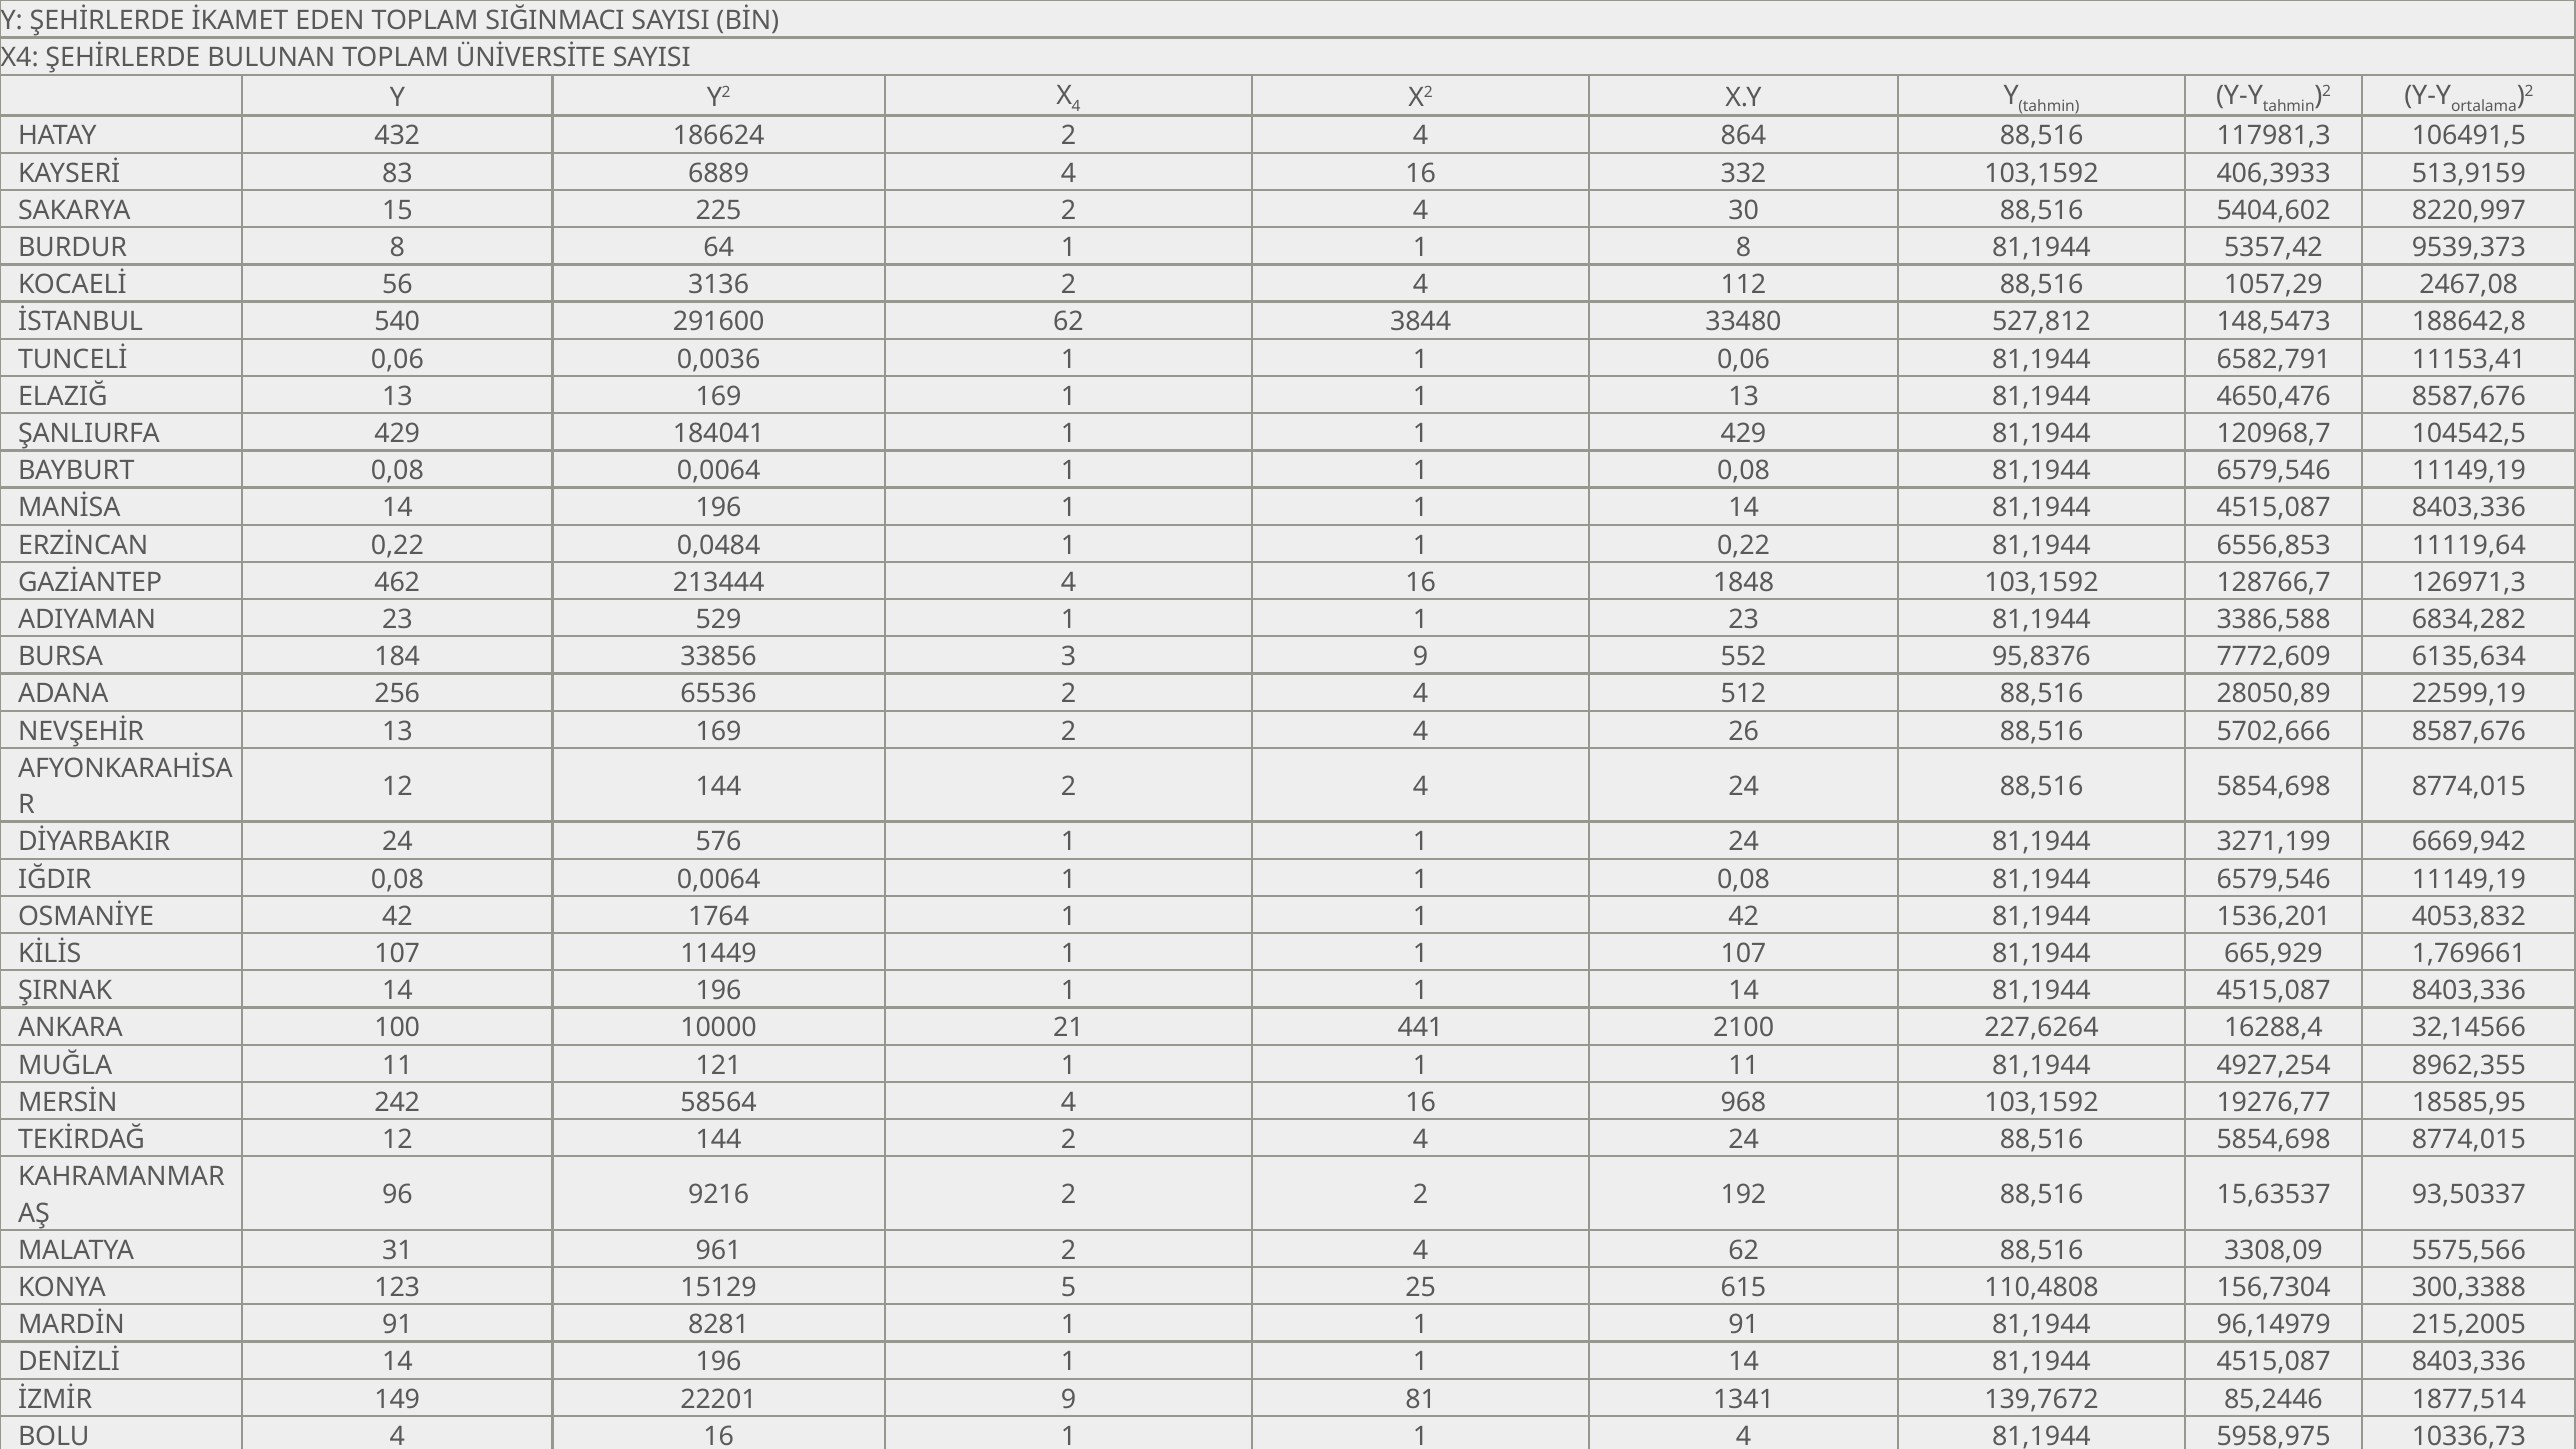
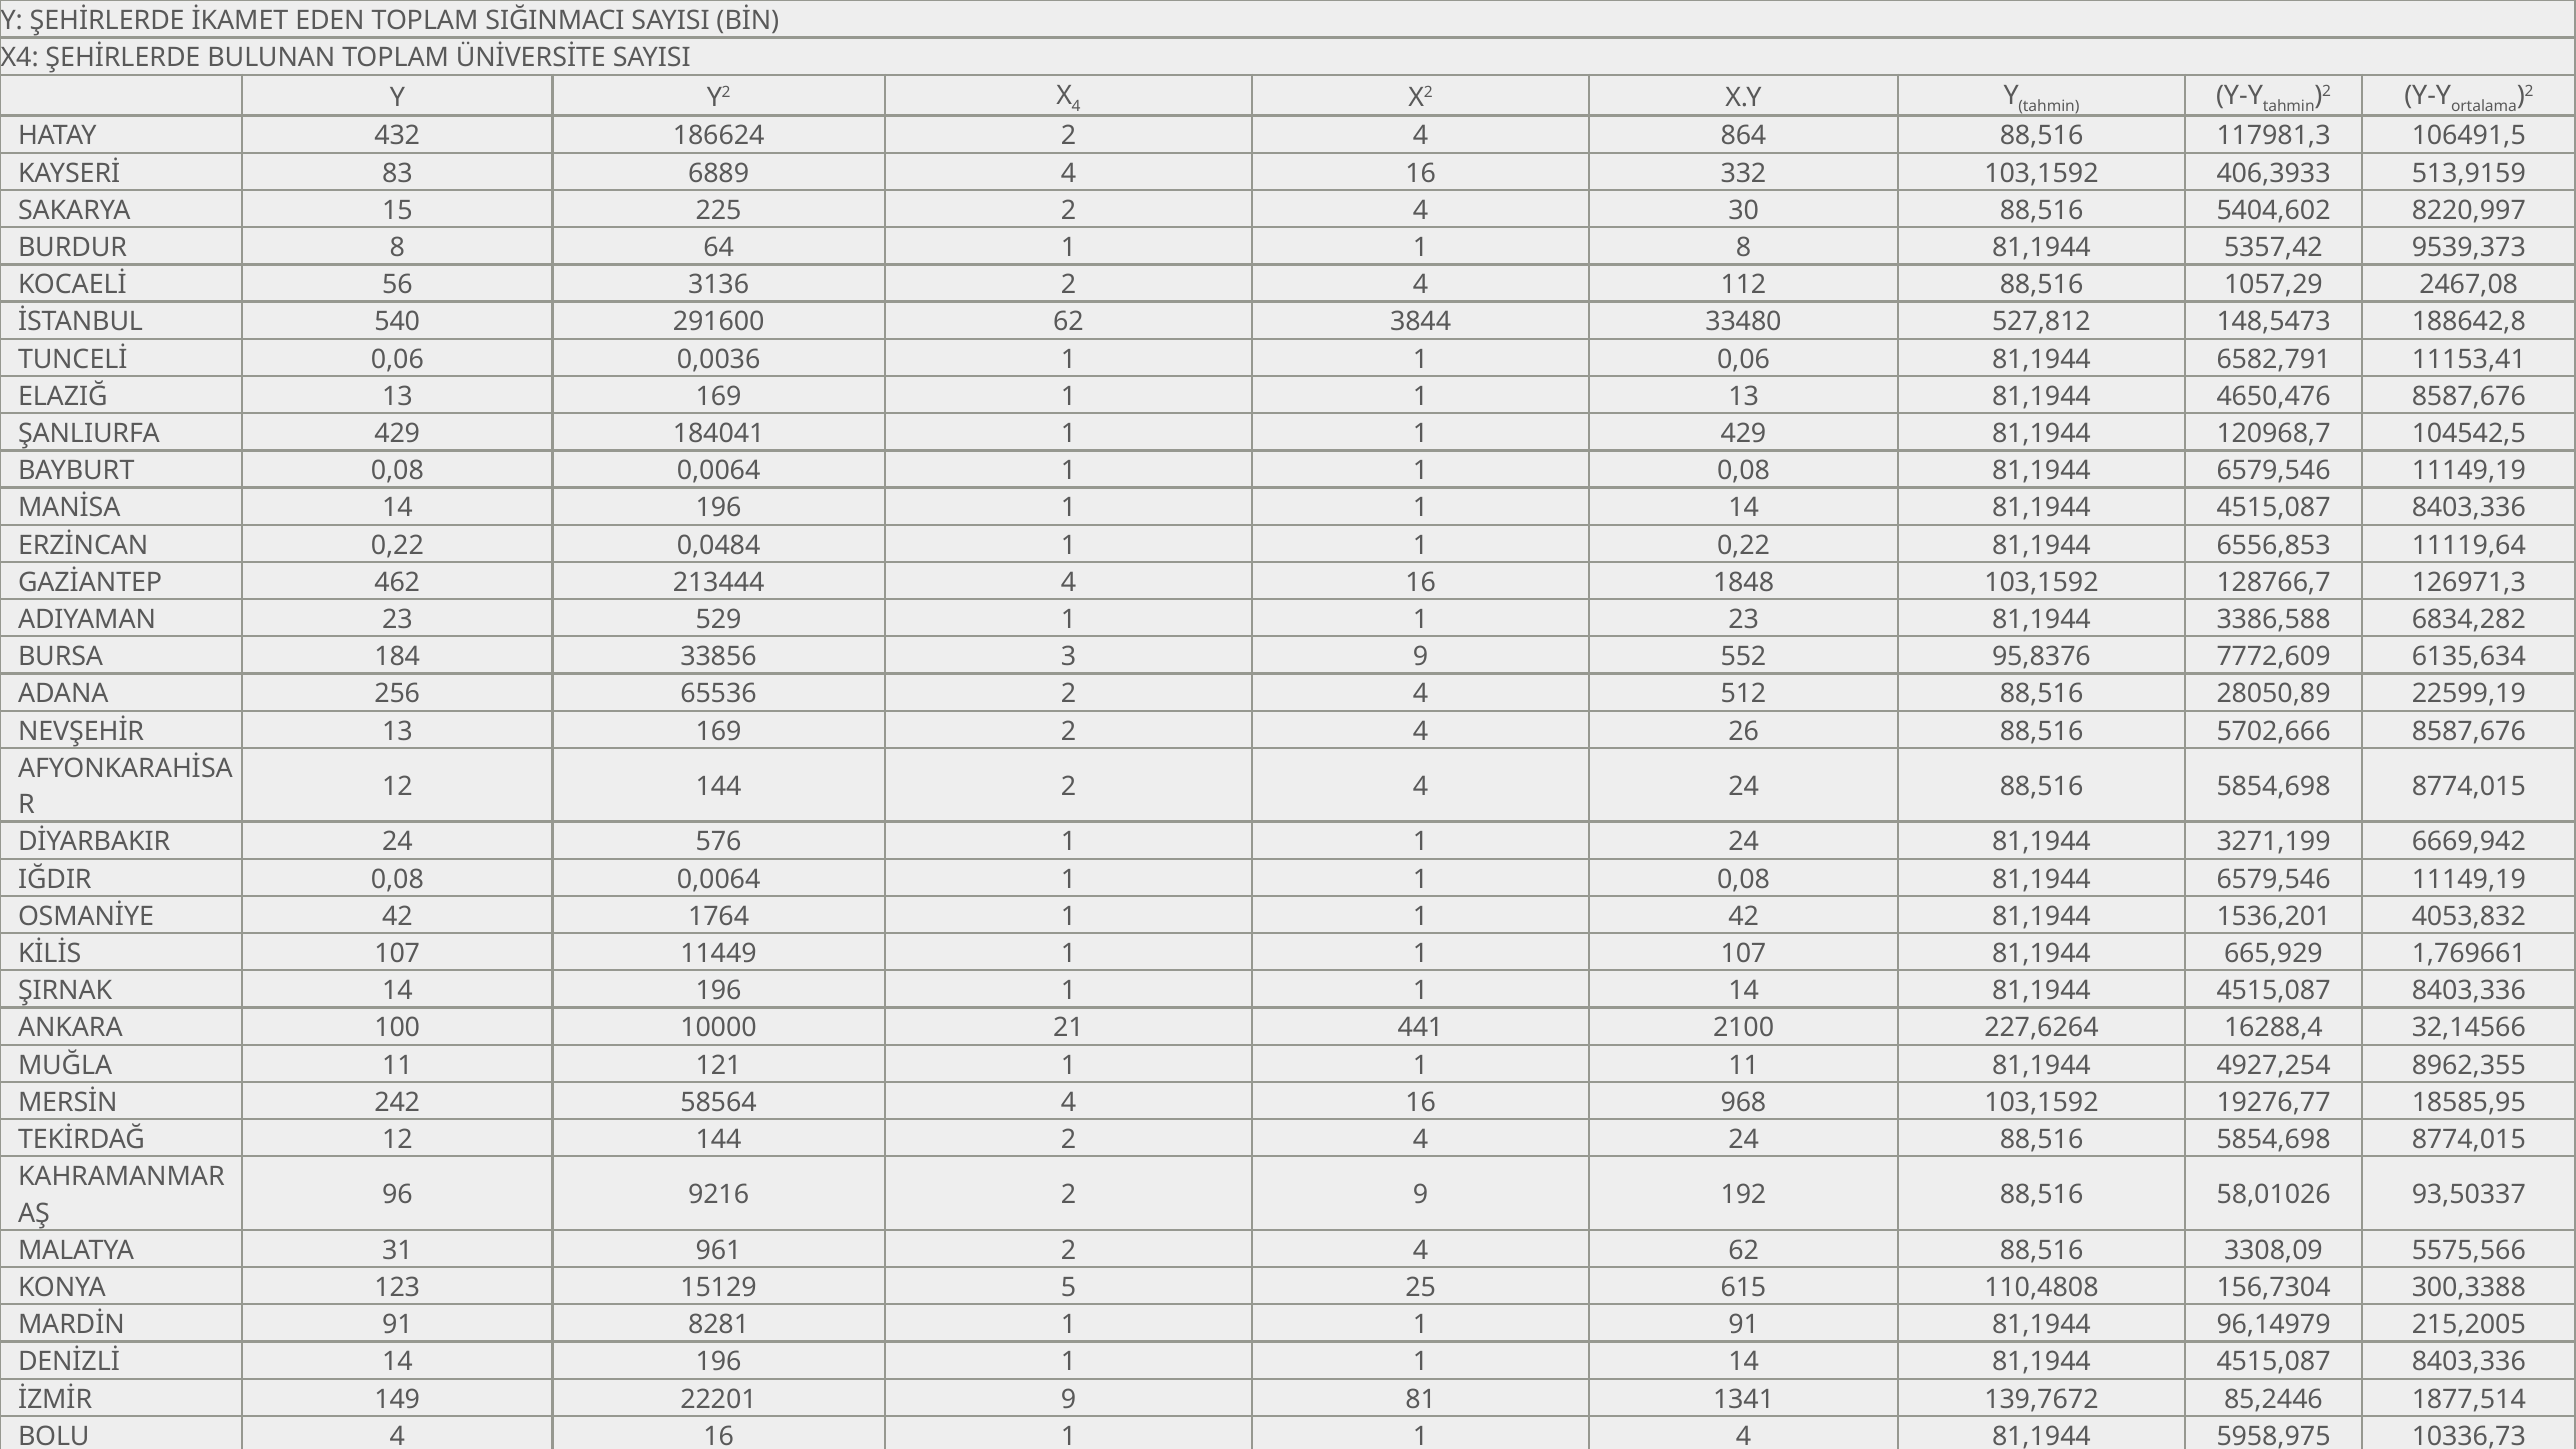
2 2: 2 -> 9
15,63537: 15,63537 -> 58,01026
